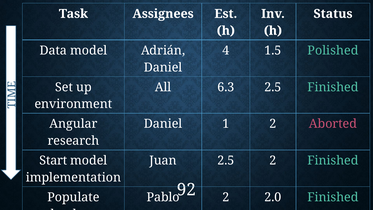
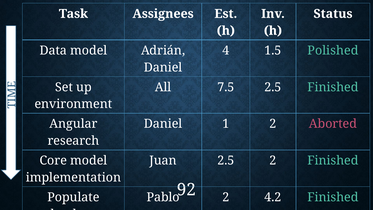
6.3: 6.3 -> 7.5
Start: Start -> Core
2.0: 2.0 -> 4.2
